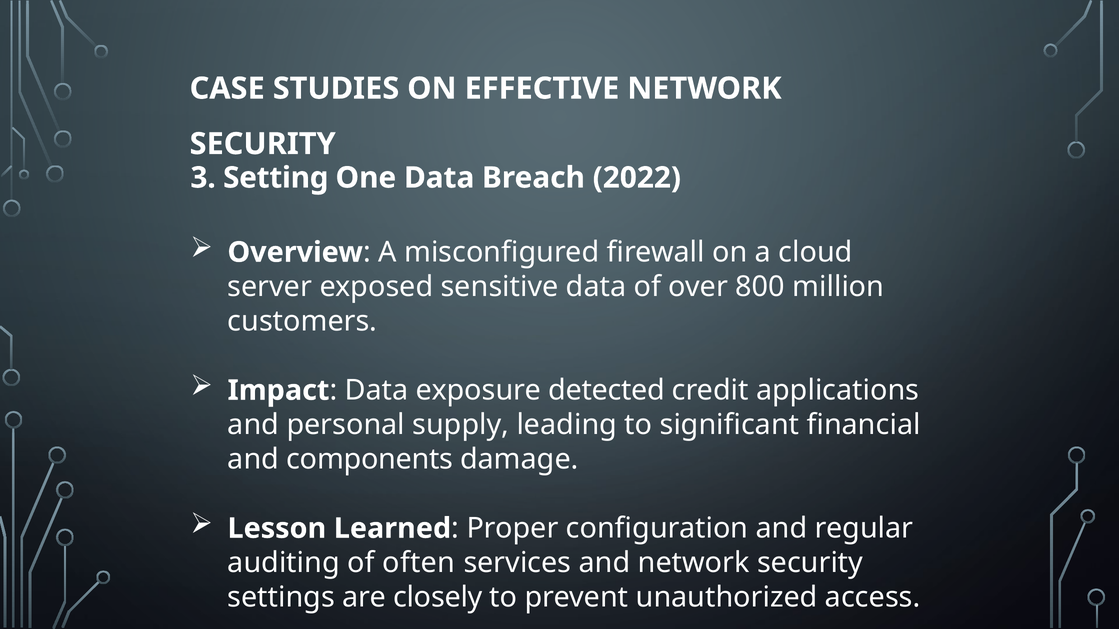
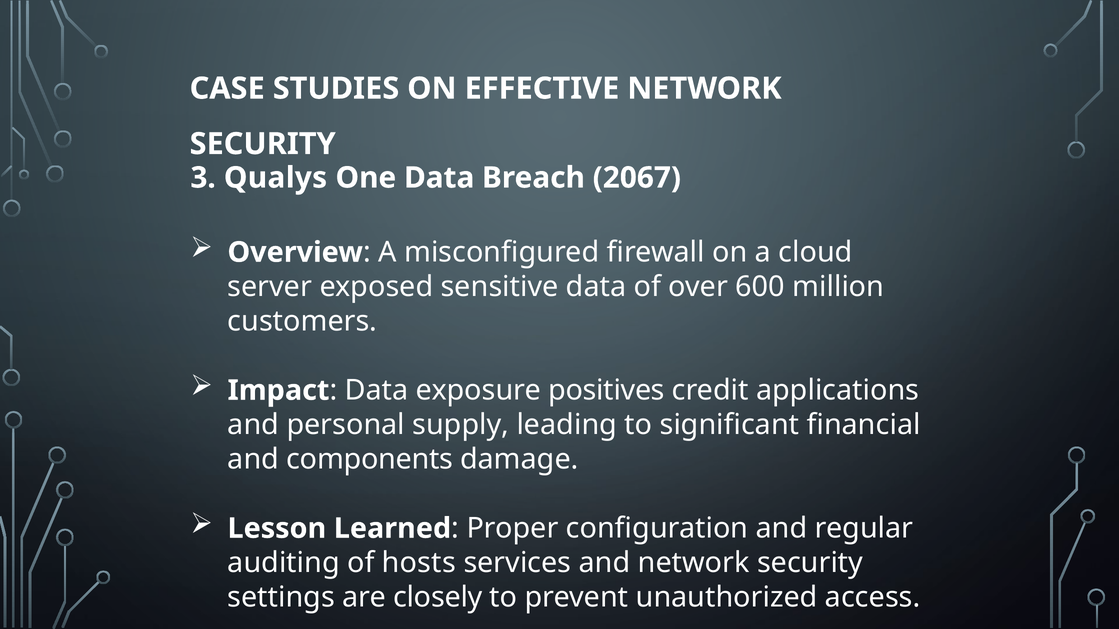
Setting: Setting -> Qualys
2022: 2022 -> 2067
800: 800 -> 600
detected: detected -> positives
often: often -> hosts
